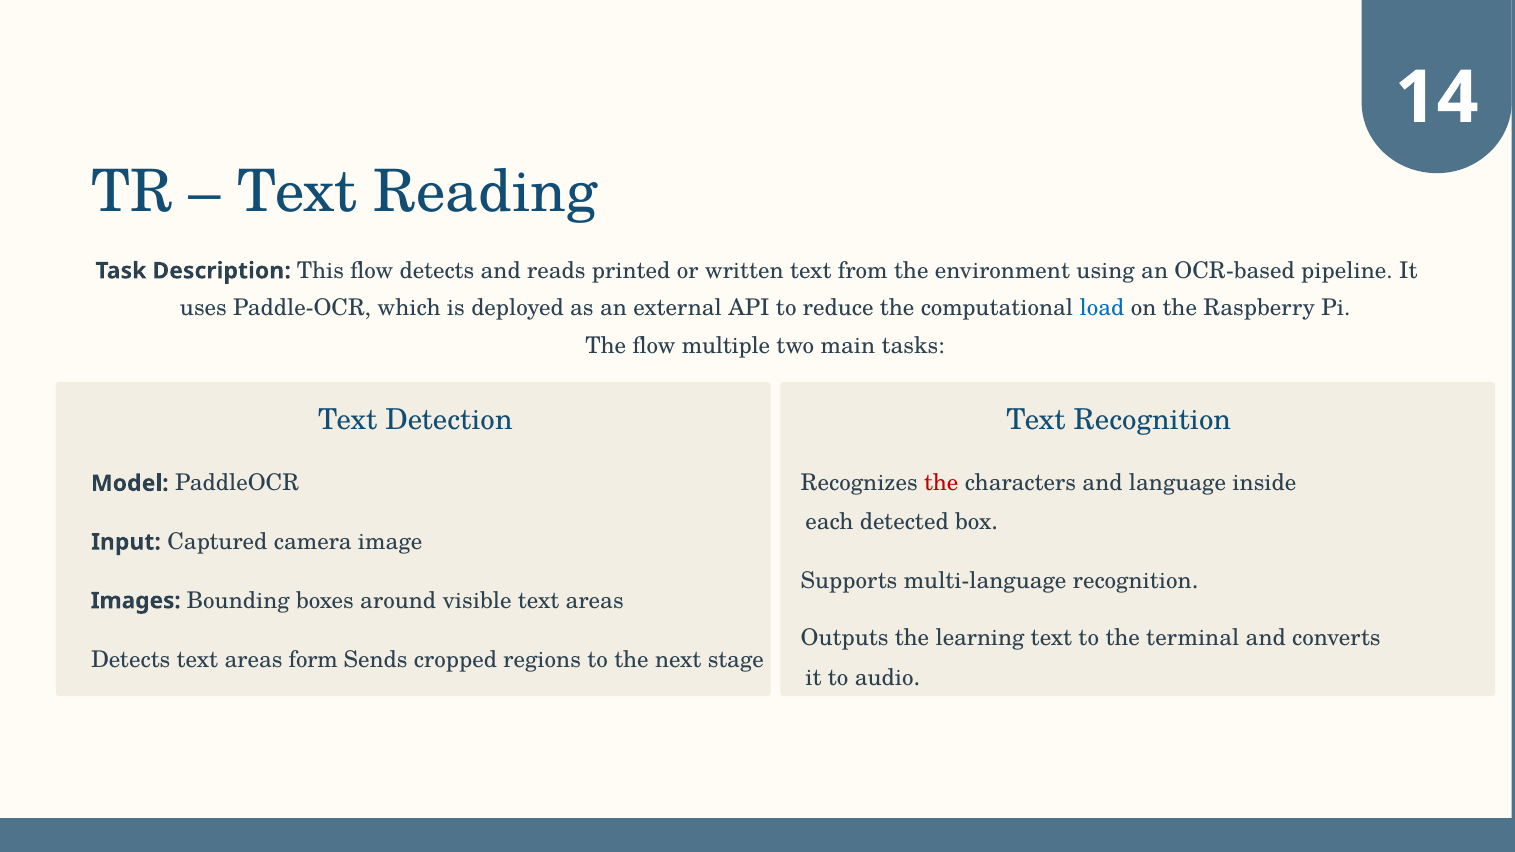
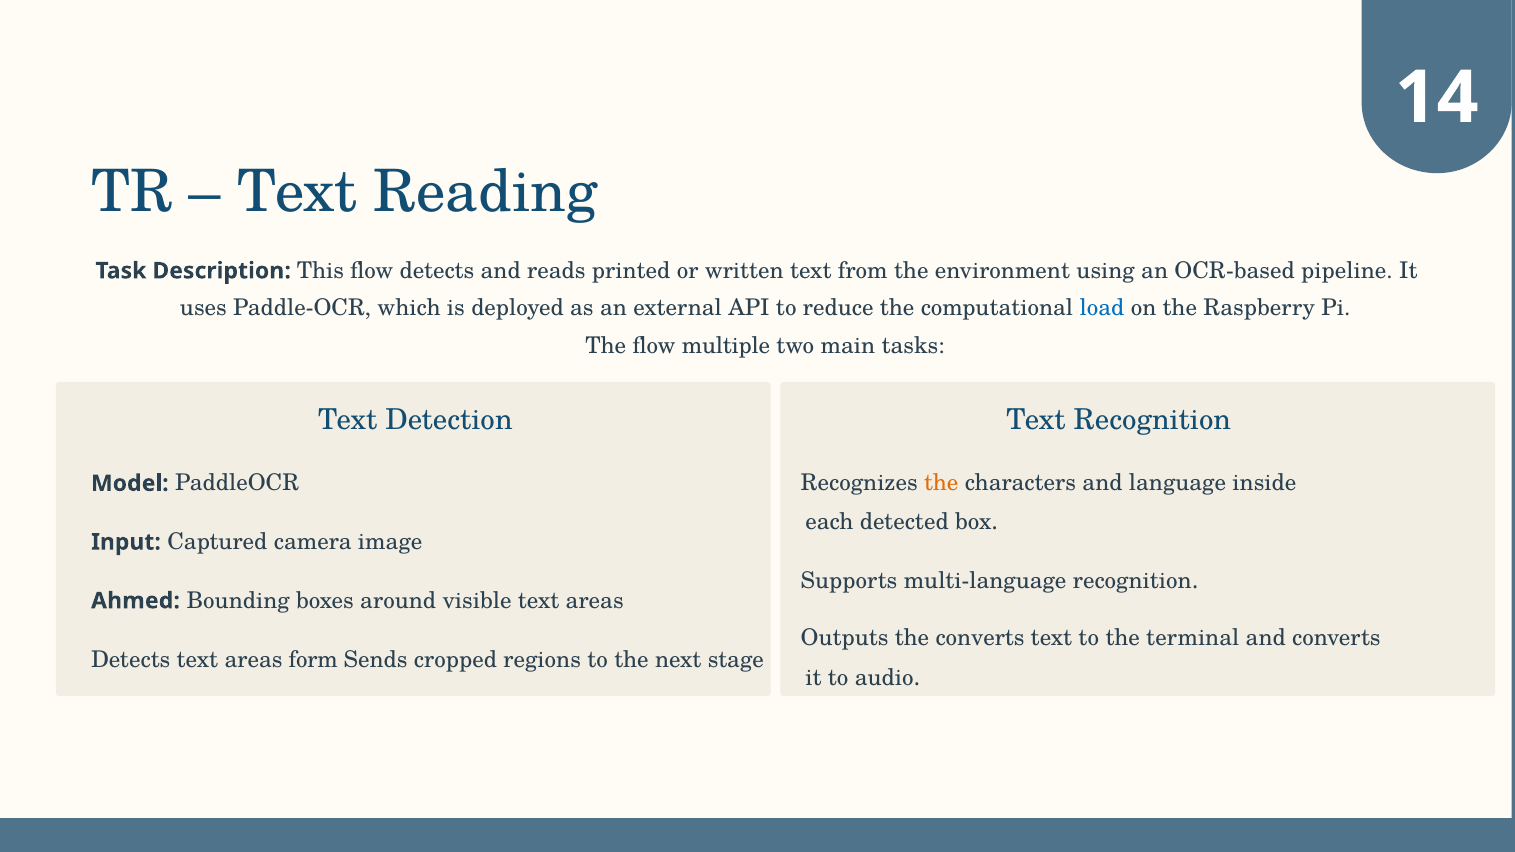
the at (941, 483) colour: red -> orange
Images: Images -> Ahmed
the learning: learning -> converts
